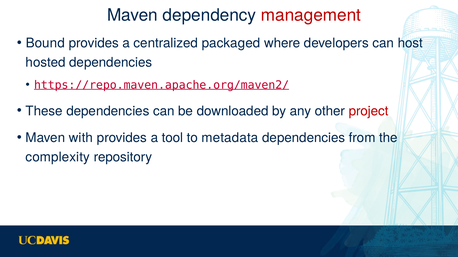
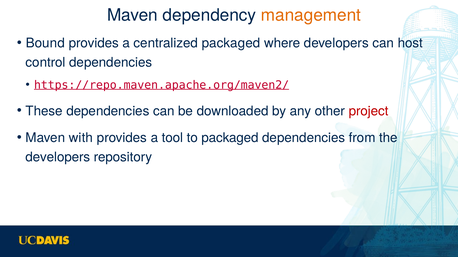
management colour: red -> orange
hosted: hosted -> control
to metadata: metadata -> packaged
complexity at (58, 157): complexity -> developers
